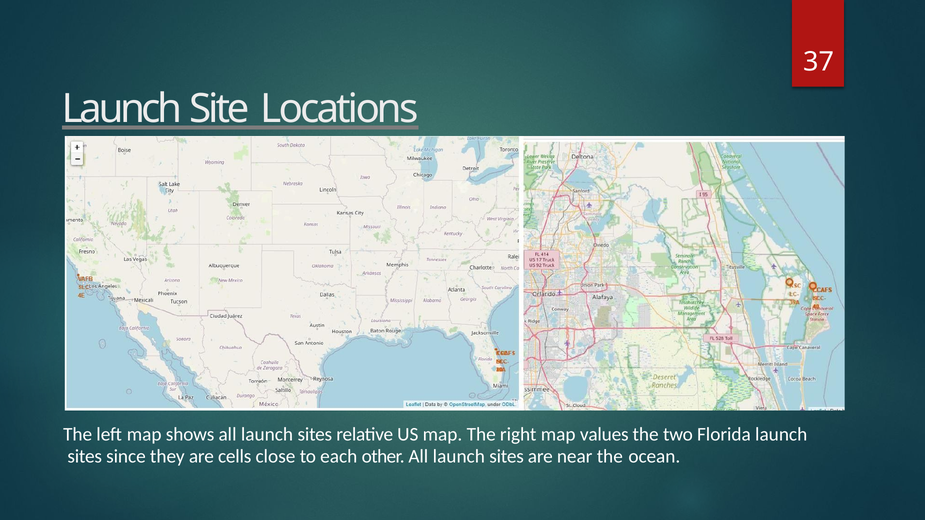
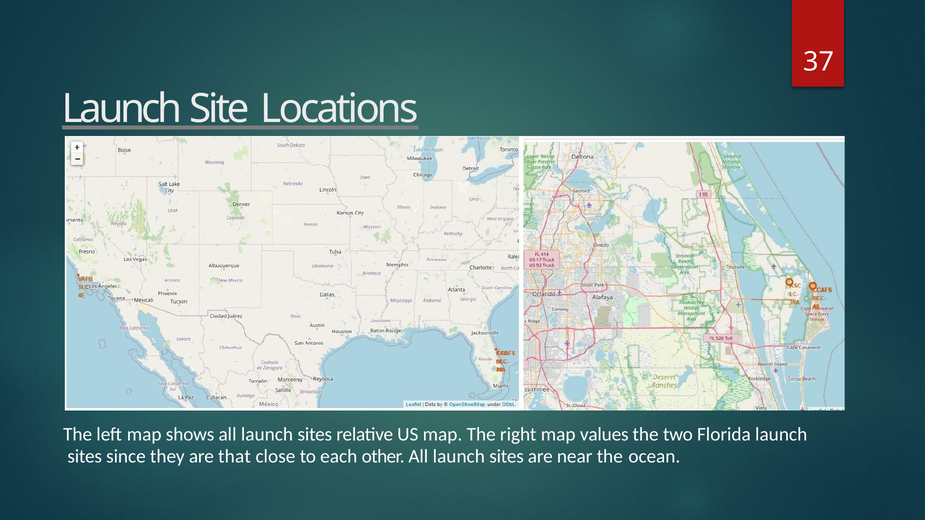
cells: cells -> that
